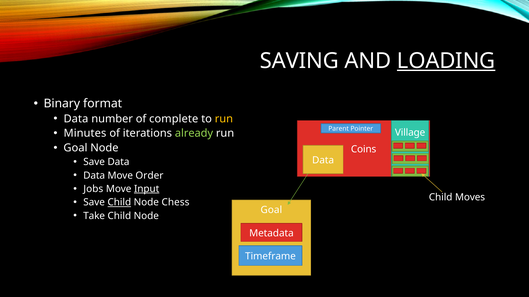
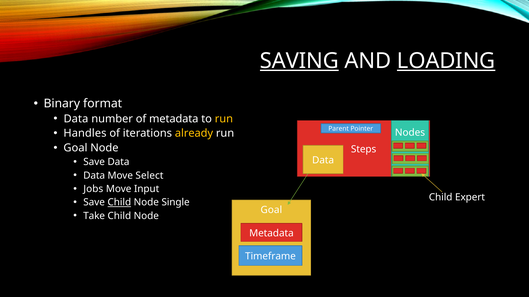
SAVING underline: none -> present
of complete: complete -> metadata
Minutes: Minutes -> Handles
already colour: light green -> yellow
Village: Village -> Nodes
Coins: Coins -> Steps
Order: Order -> Select
Input underline: present -> none
Moves: Moves -> Expert
Chess: Chess -> Single
